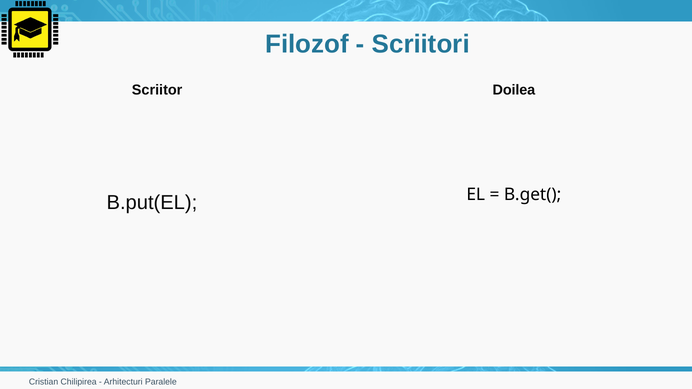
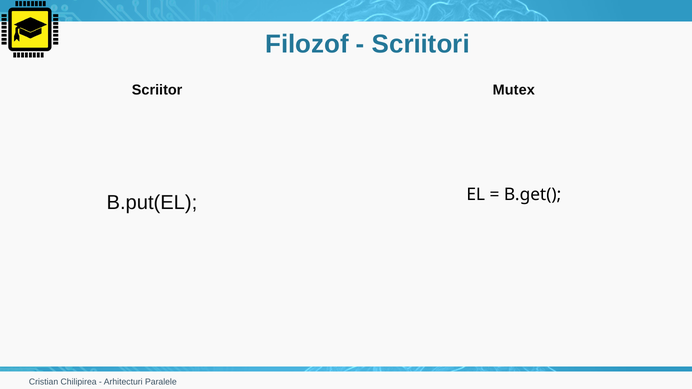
Doilea: Doilea -> Mutex
